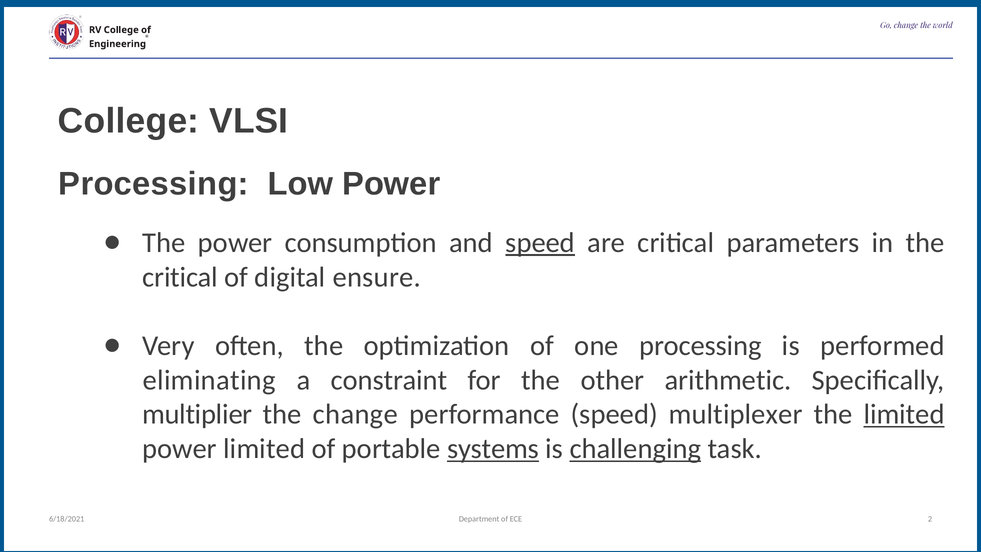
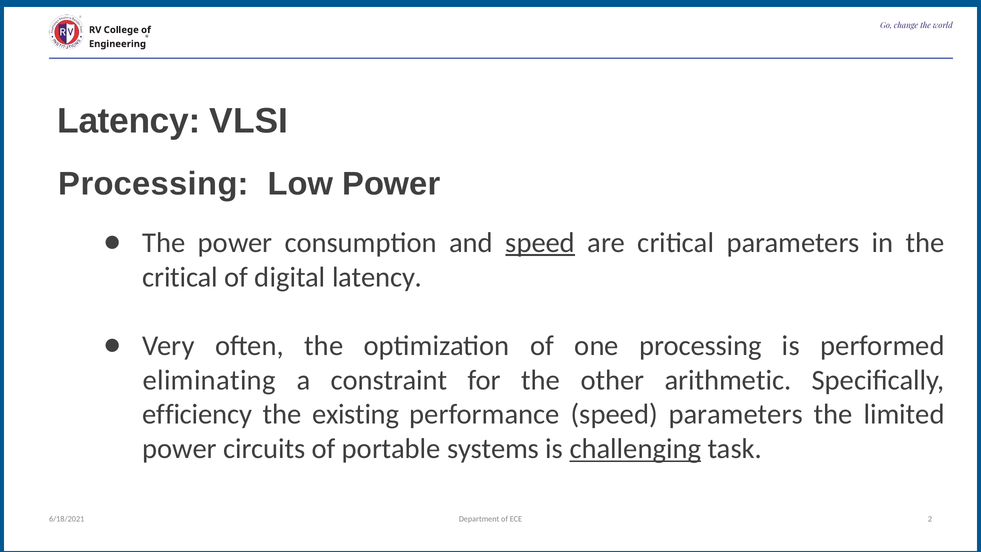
College at (129, 121): College -> Latency
digital ensure: ensure -> latency
multiplier: multiplier -> efficiency
the change: change -> existing
speed multiplexer: multiplexer -> parameters
limited at (904, 414) underline: present -> none
power limited: limited -> circuits
systems underline: present -> none
